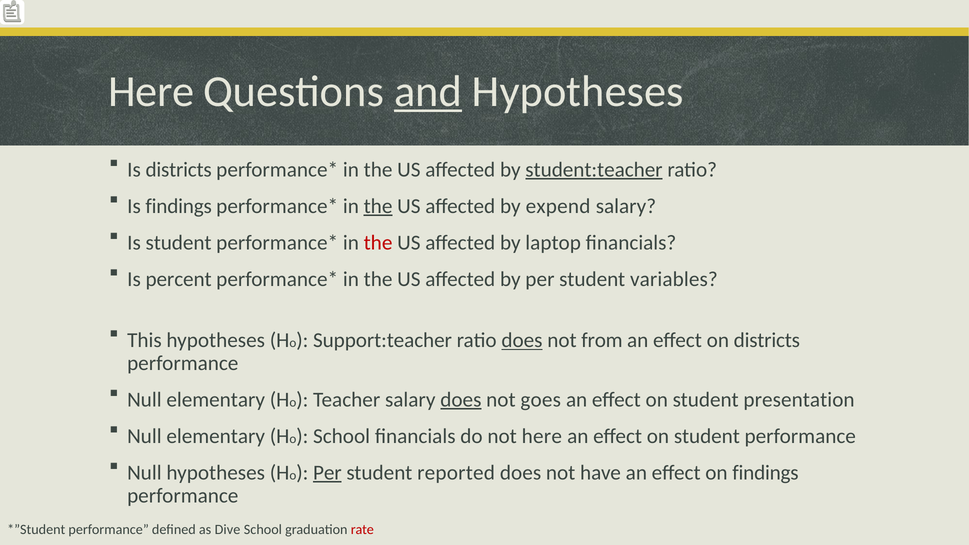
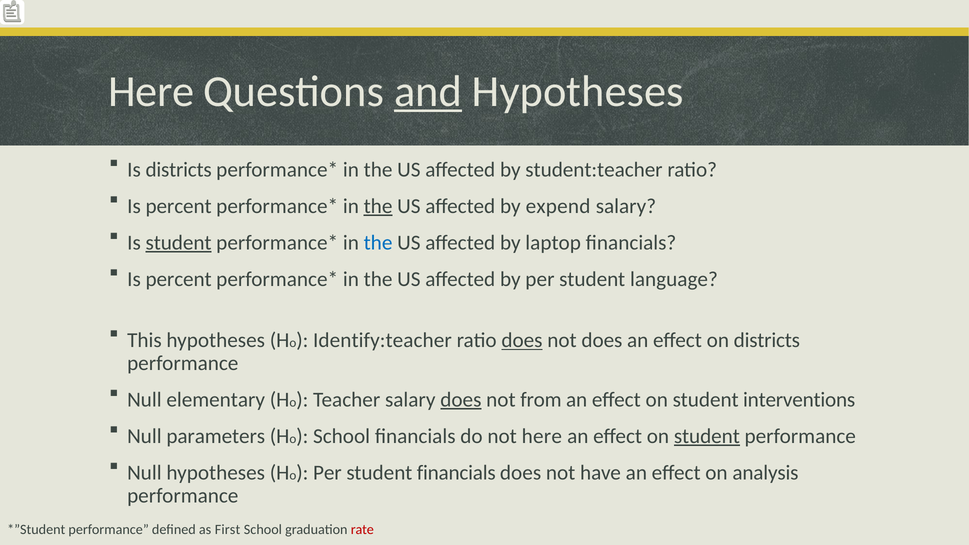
student:teacher underline: present -> none
findings at (179, 206): findings -> percent
student at (179, 243) underline: none -> present
the at (378, 243) colour: red -> blue
variables: variables -> language
Support:teacher: Support:teacher -> Identify:teacher
not from: from -> does
goes: goes -> from
presentation: presentation -> interventions
elementary at (216, 436): elementary -> parameters
student at (707, 436) underline: none -> present
Per at (327, 473) underline: present -> none
student reported: reported -> financials
on findings: findings -> analysis
Dive: Dive -> First
